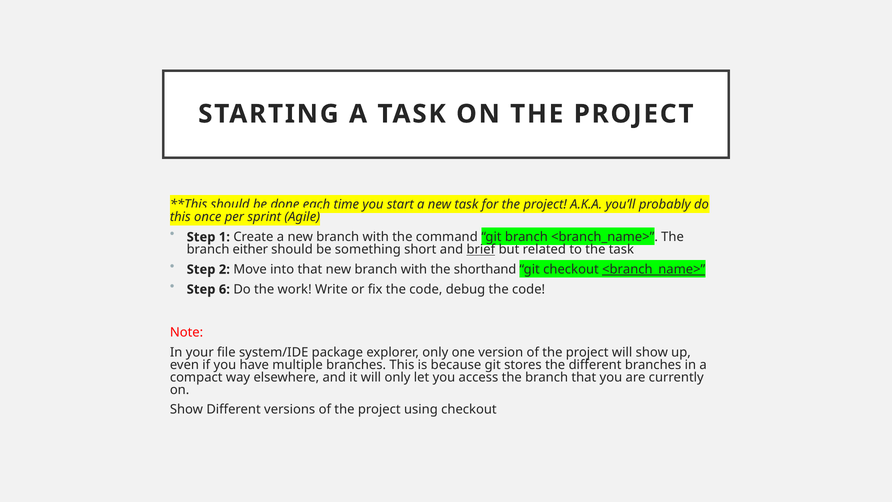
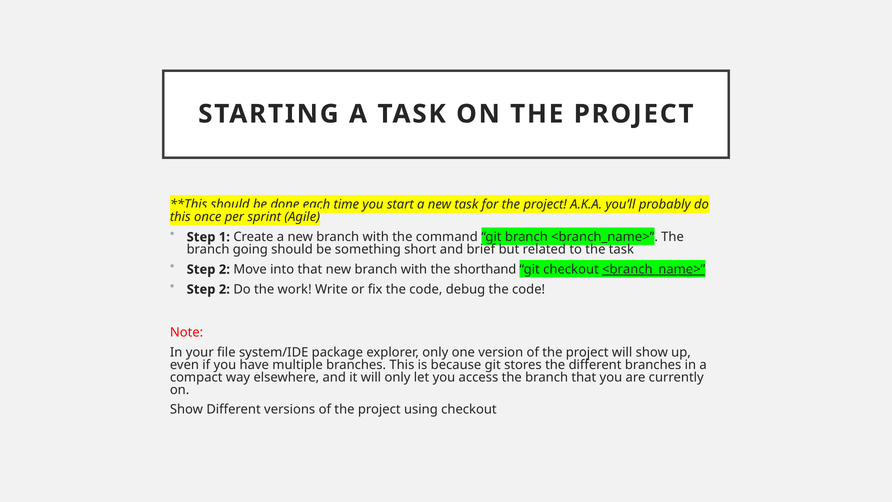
either: either -> going
brief underline: present -> none
6 at (224, 289): 6 -> 2
